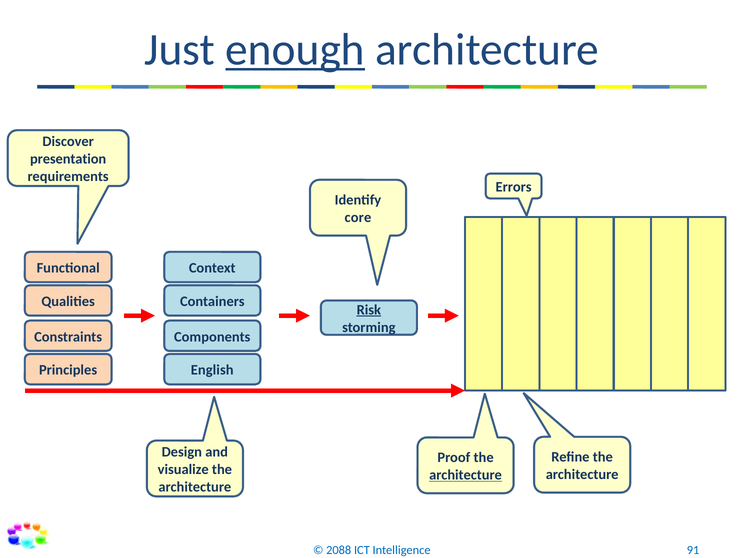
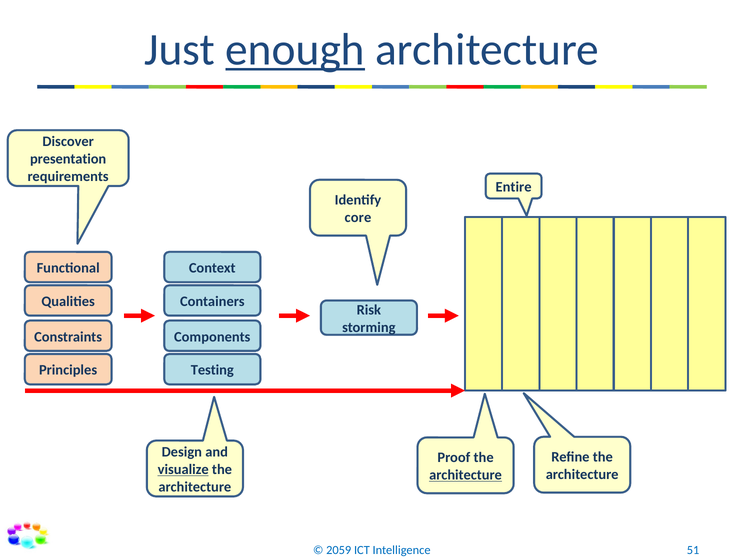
Errors: Errors -> Entire
Risk underline: present -> none
English: English -> Testing
visualize underline: none -> present
2088: 2088 -> 2059
91: 91 -> 51
